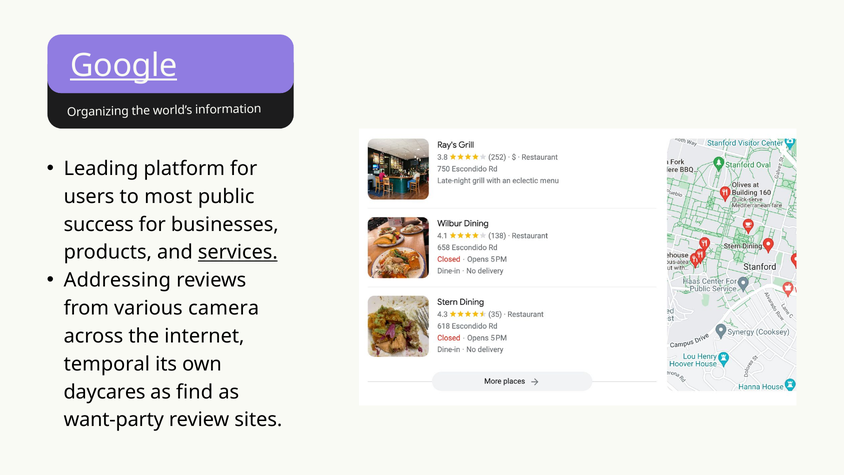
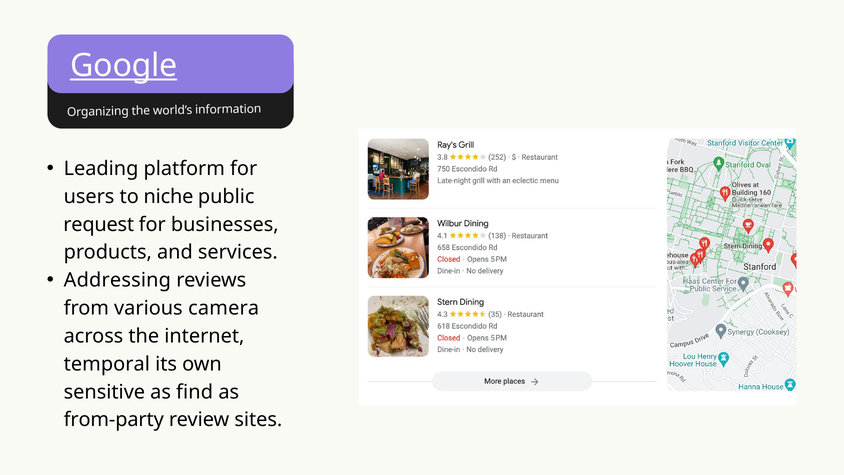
most: most -> niche
success: success -> request
services underline: present -> none
daycares: daycares -> sensitive
want-party: want-party -> from-party
